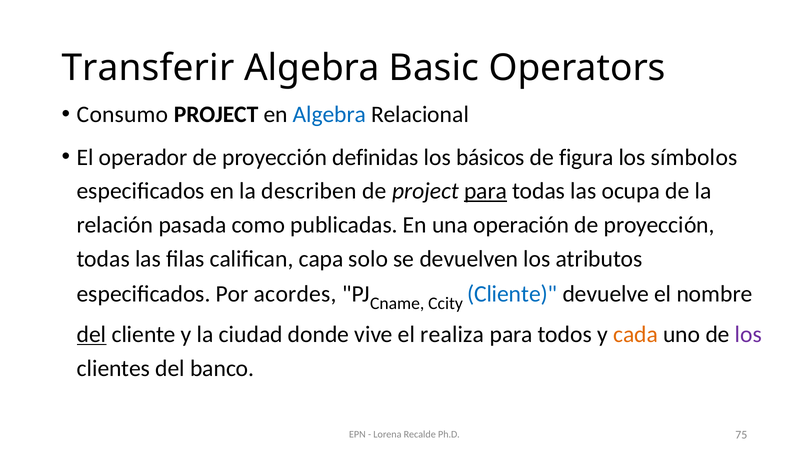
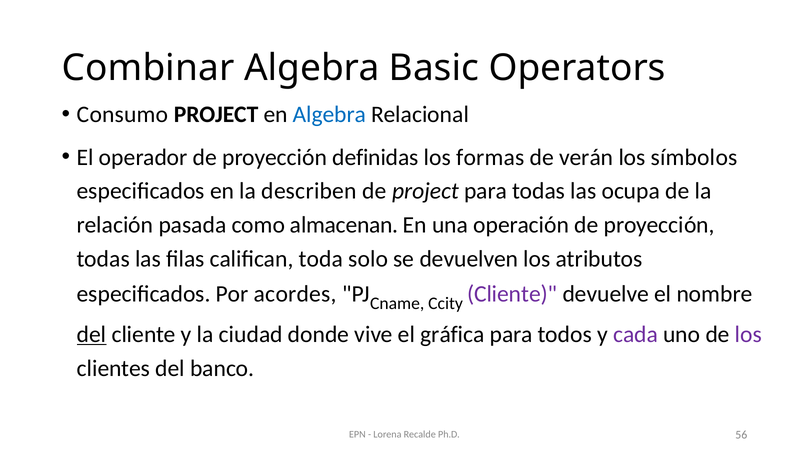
Transferir: Transferir -> Combinar
básicos: básicos -> formas
figura: figura -> verán
para at (486, 191) underline: present -> none
publicadas: publicadas -> almacenan
capa: capa -> toda
Cliente at (512, 294) colour: blue -> purple
realiza: realiza -> gráfica
cada colour: orange -> purple
75: 75 -> 56
